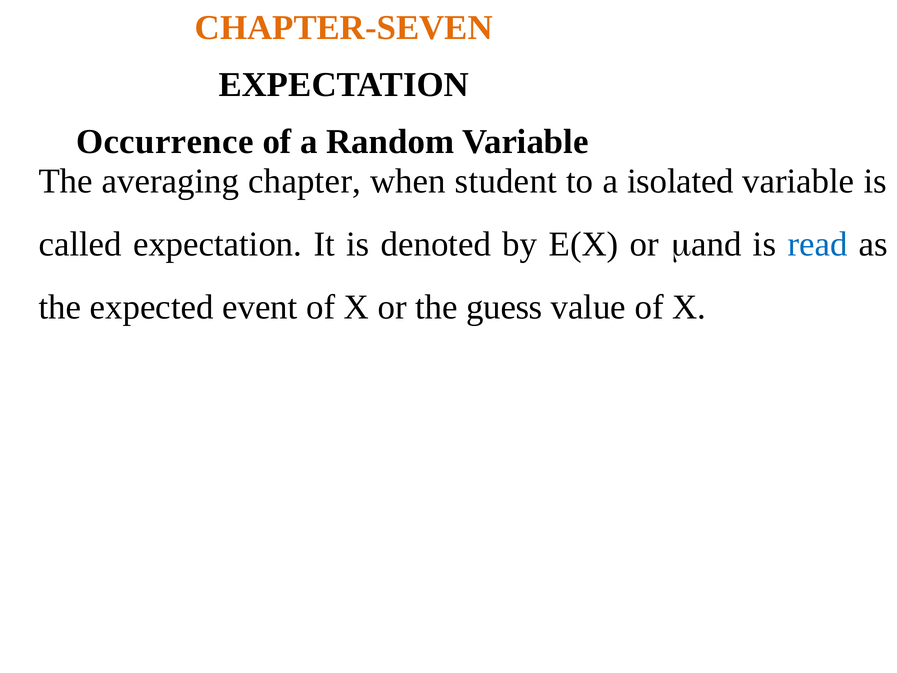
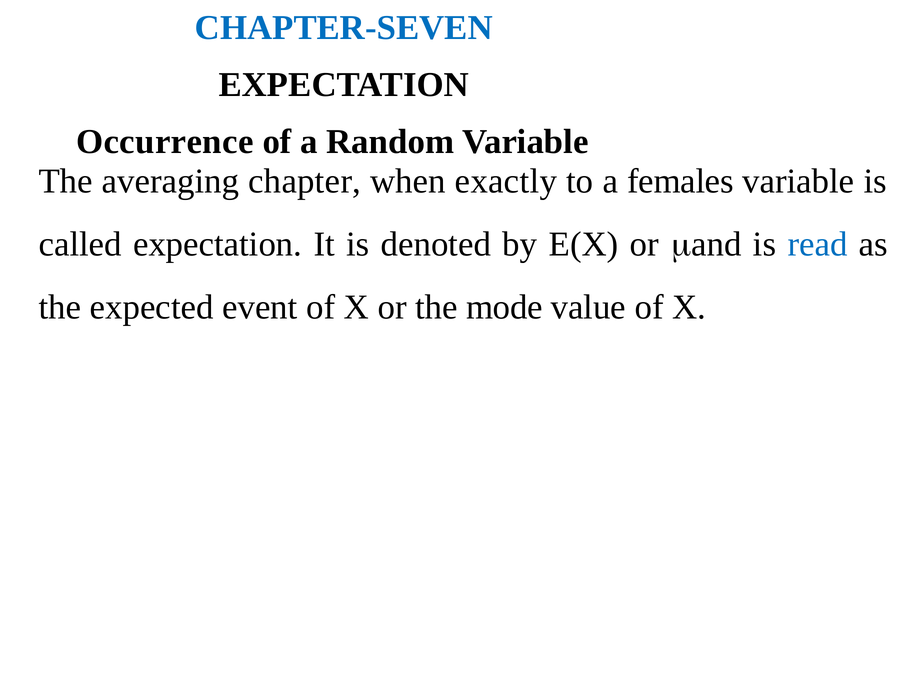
CHAPTER-SEVEN colour: orange -> blue
student: student -> exactly
isolated: isolated -> females
guess: guess -> mode
